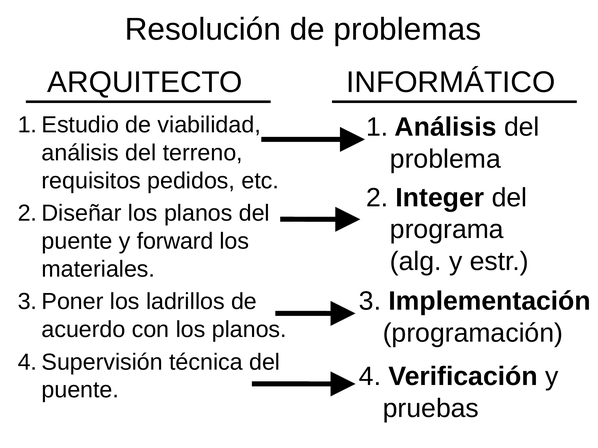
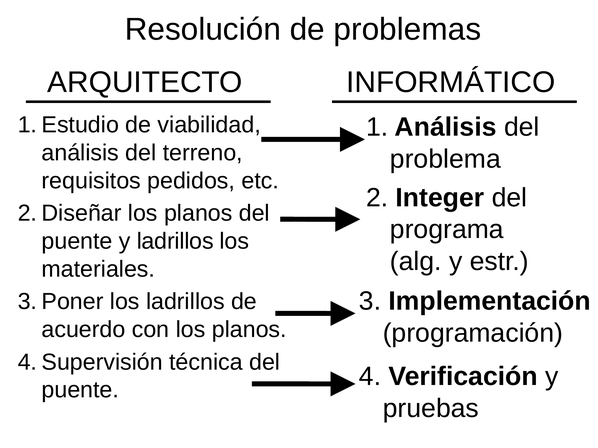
y forward: forward -> ladrillos
